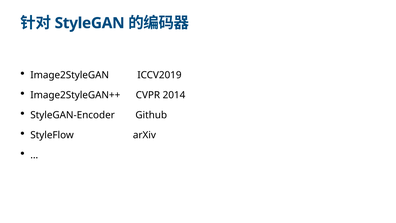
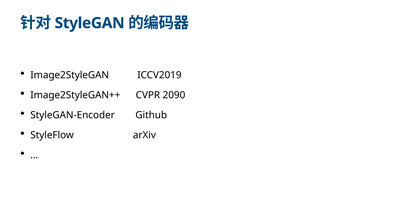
2014: 2014 -> 2090
